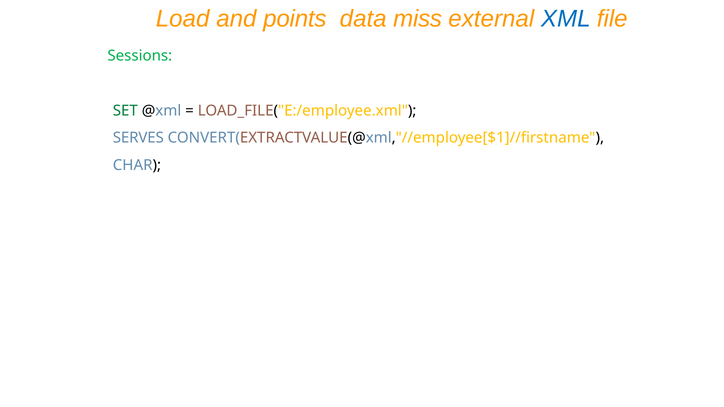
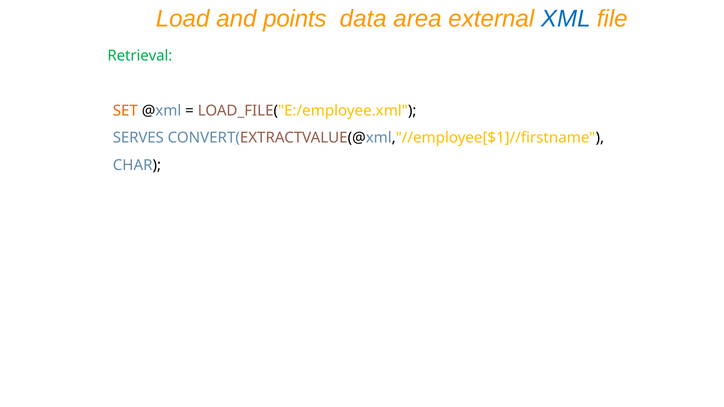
miss: miss -> area
Sessions: Sessions -> Retrieval
SET colour: green -> orange
